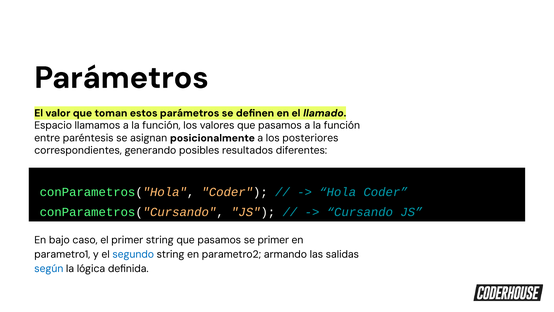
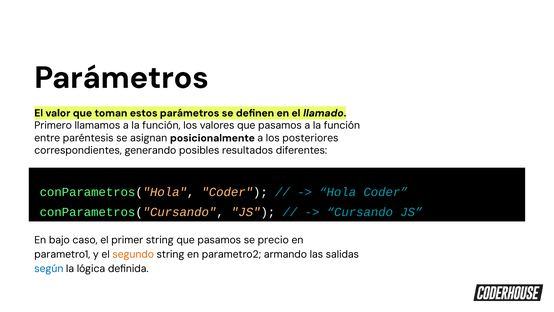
Espacio: Espacio -> Primero
se primer: primer -> precio
segundo colour: blue -> orange
